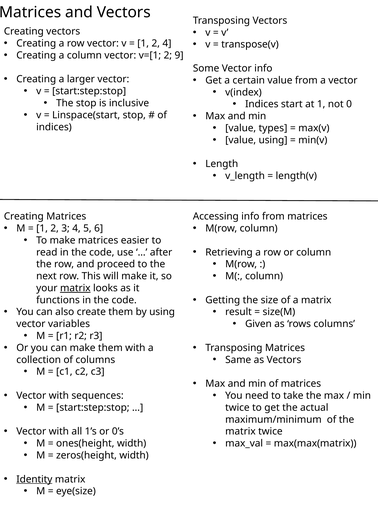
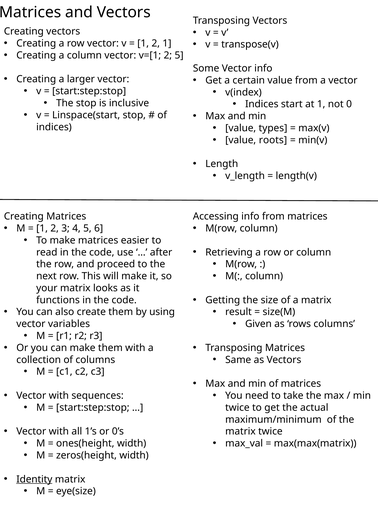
2 4: 4 -> 1
2 9: 9 -> 5
value using: using -> roots
matrix at (75, 288) underline: present -> none
